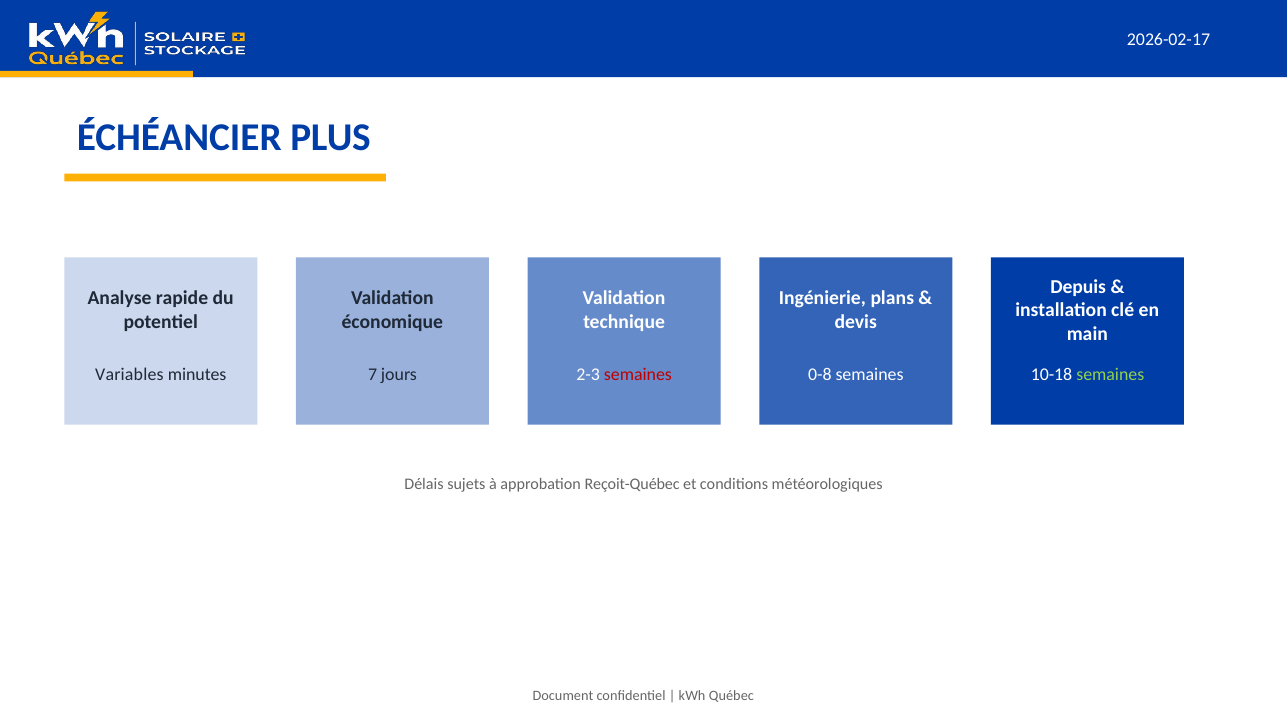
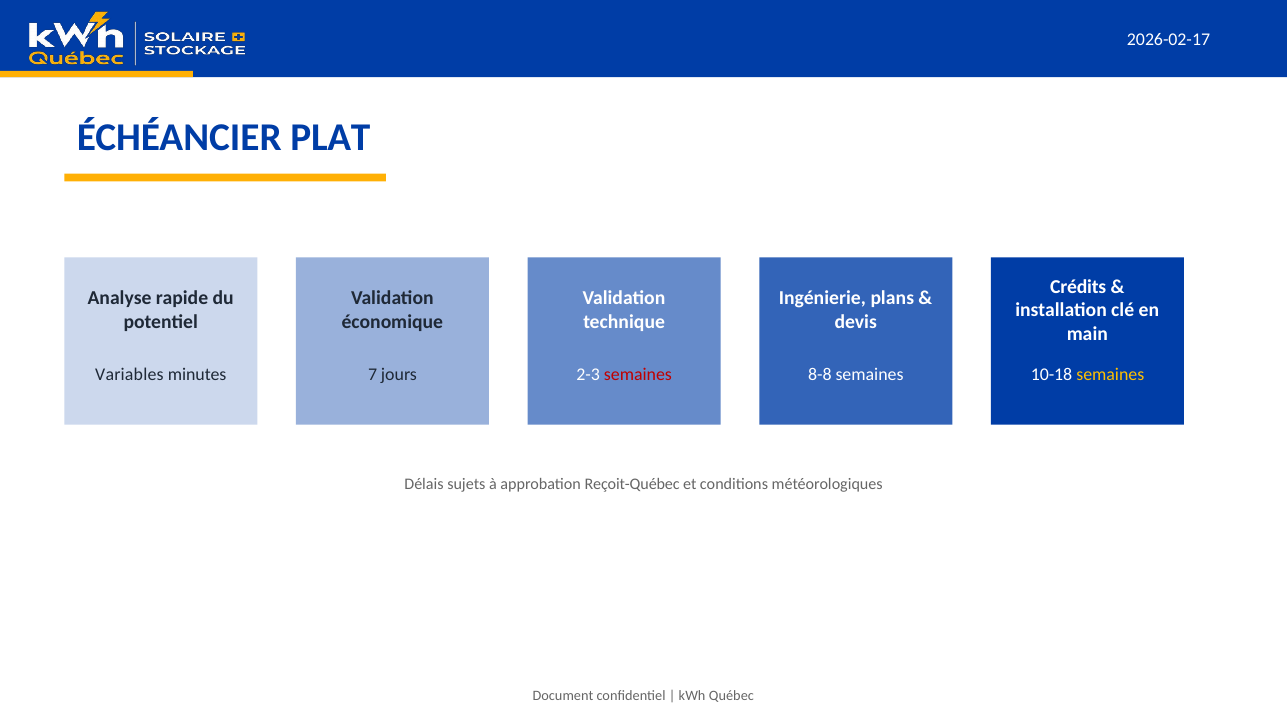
PLUS: PLUS -> PLAT
Depuis: Depuis -> Crédits
0-8: 0-8 -> 8-8
semaines at (1110, 374) colour: light green -> yellow
